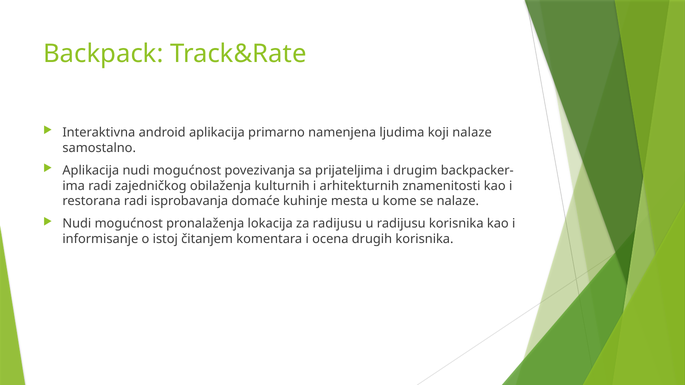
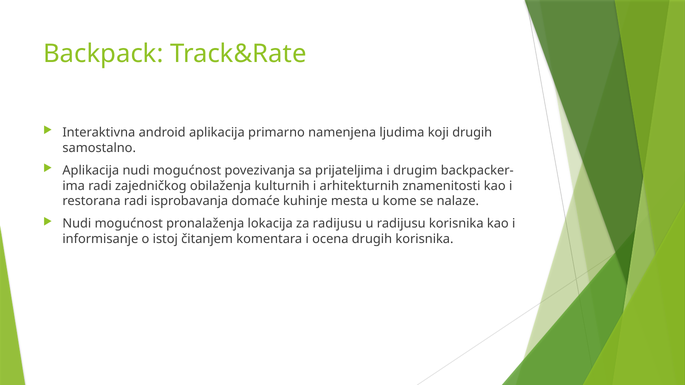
koji nalaze: nalaze -> drugih
